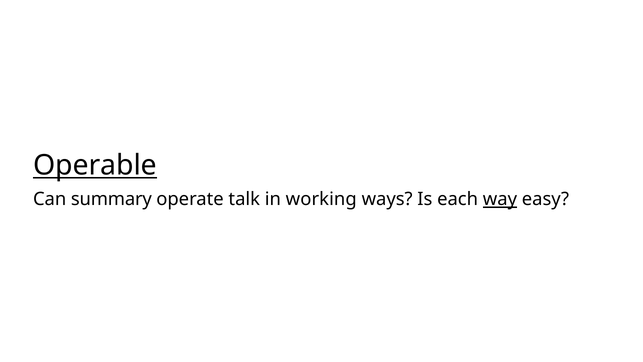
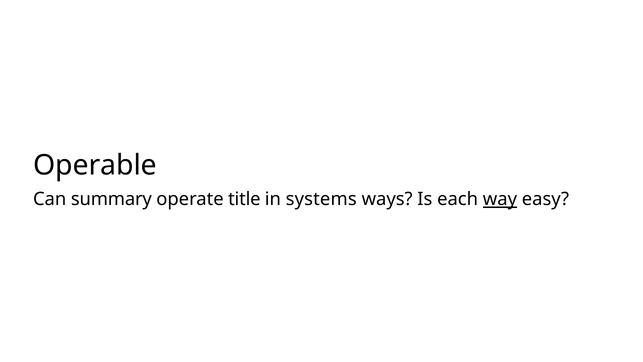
Operable underline: present -> none
talk: talk -> title
working: working -> systems
